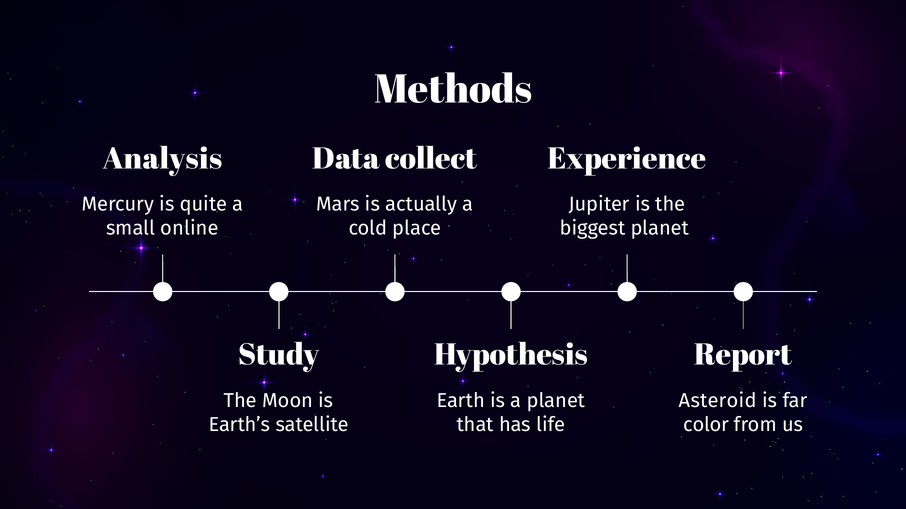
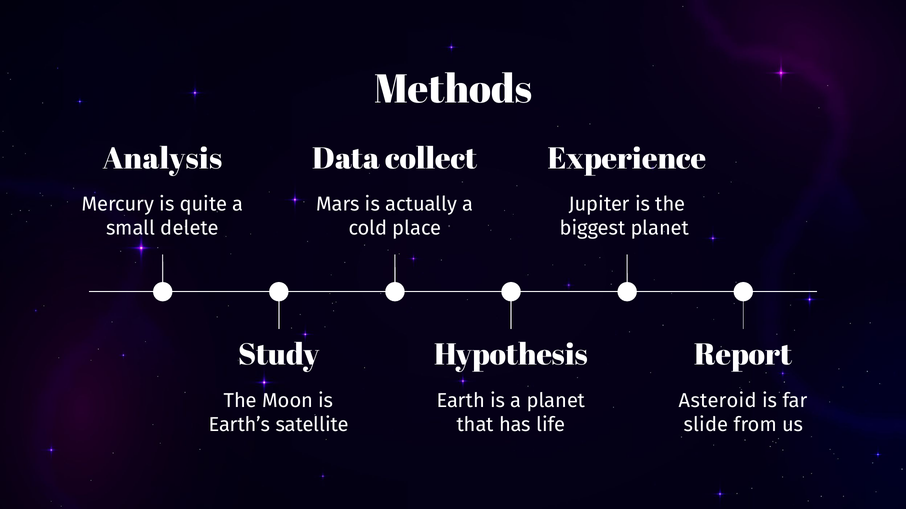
online: online -> delete
color: color -> slide
